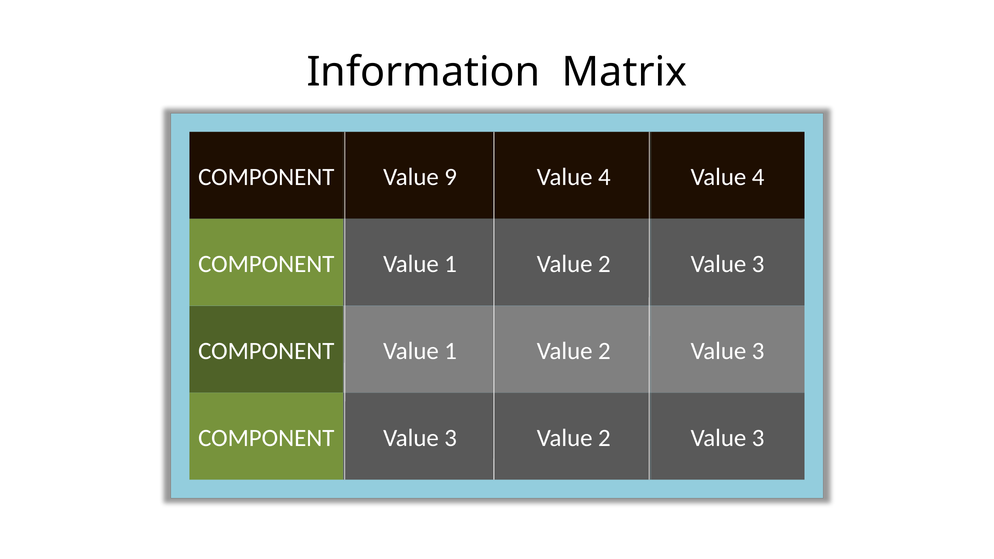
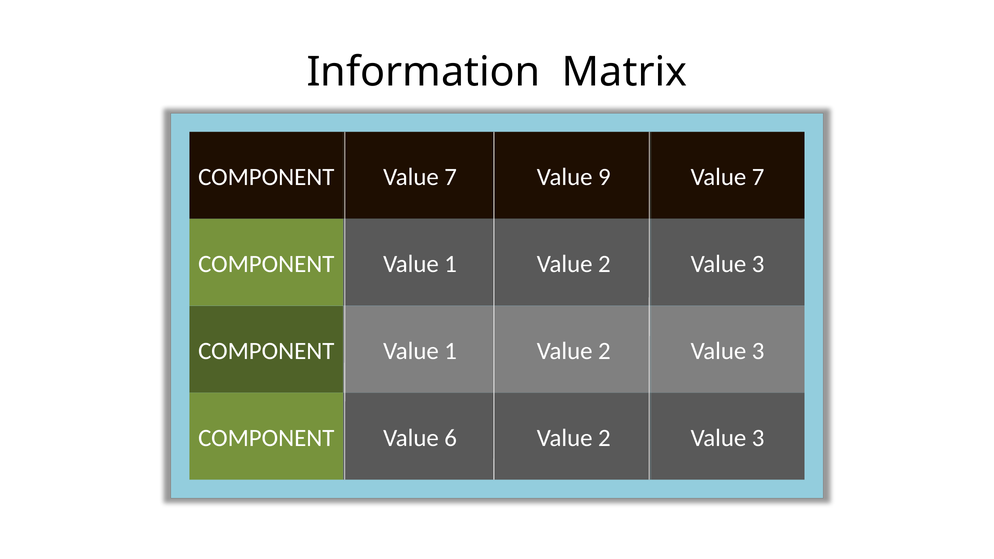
COMPONENT Value 9: 9 -> 7
4 at (604, 177): 4 -> 9
4 at (758, 177): 4 -> 7
COMPONENT Value 3: 3 -> 6
